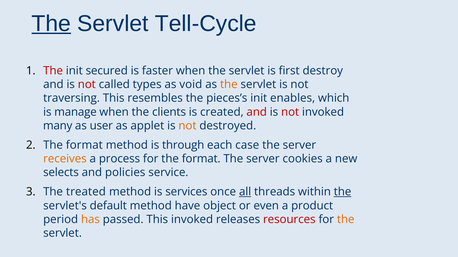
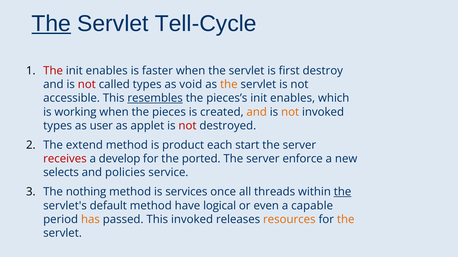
secured at (107, 71): secured -> enables
traversing: traversing -> accessible
resembles underline: none -> present
manage: manage -> working
clients: clients -> pieces
and at (257, 112) colour: red -> orange
not at (290, 112) colour: red -> orange
many at (58, 126): many -> types
not at (188, 126) colour: orange -> red
format at (84, 145): format -> extend
through: through -> product
case: case -> start
receives colour: orange -> red
process: process -> develop
for the format: format -> ported
cookies: cookies -> enforce
treated: treated -> nothing
all underline: present -> none
object: object -> logical
product: product -> capable
resources colour: red -> orange
